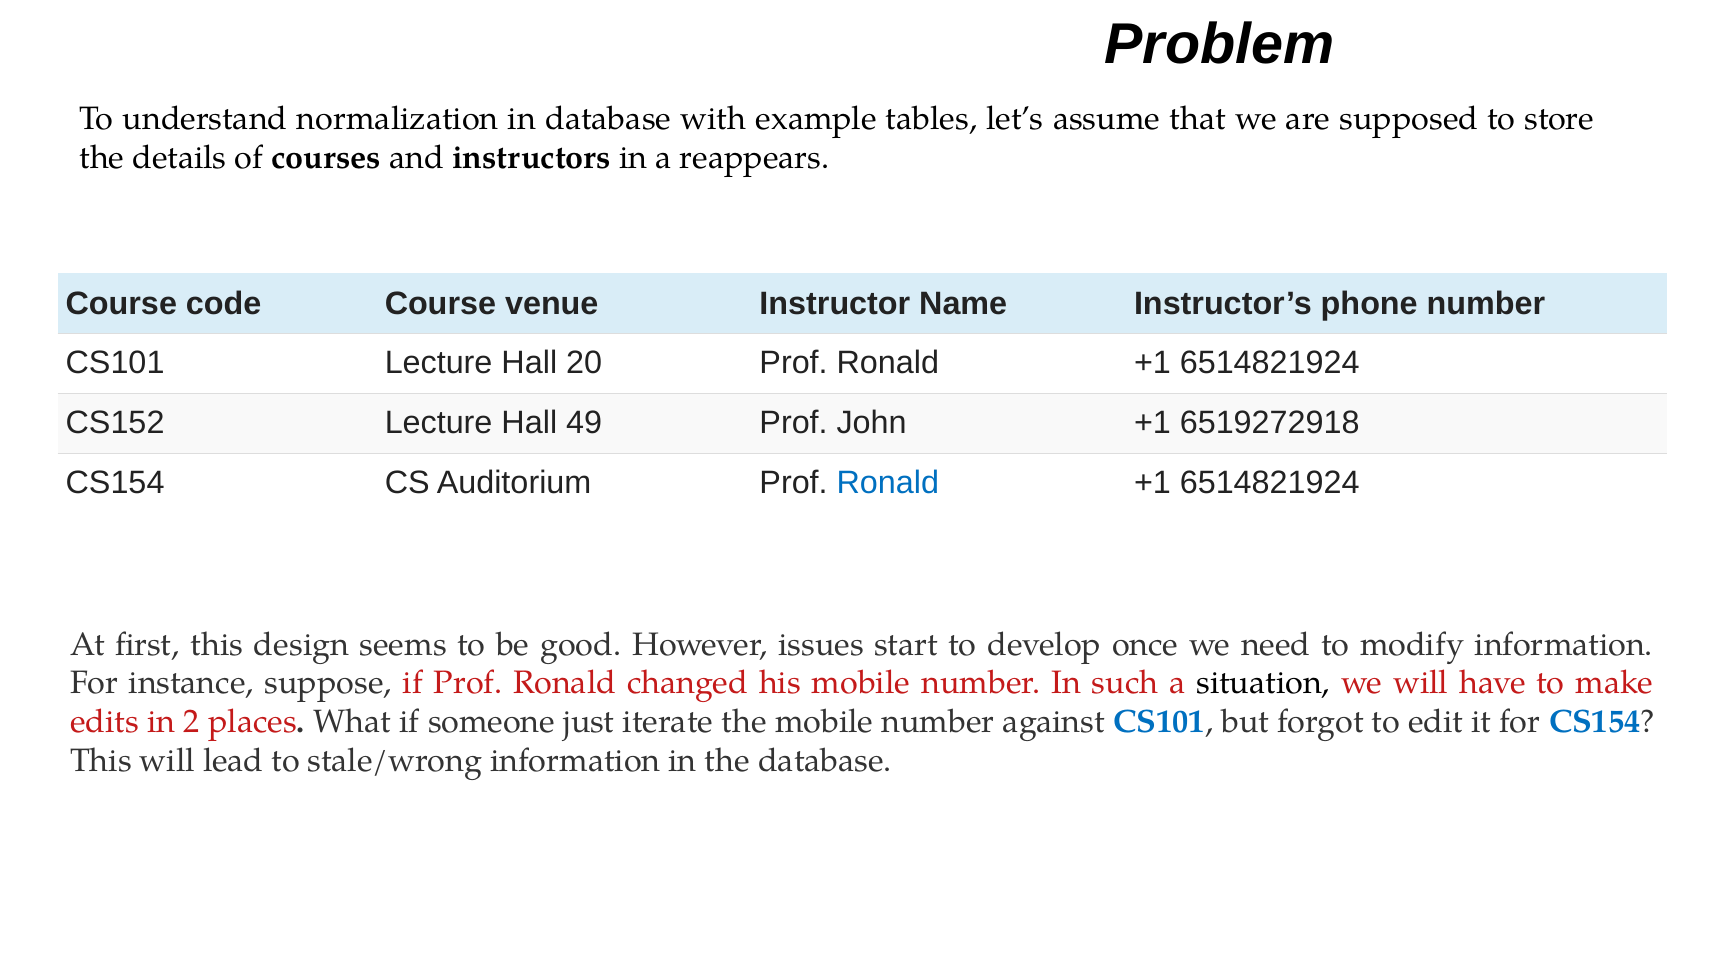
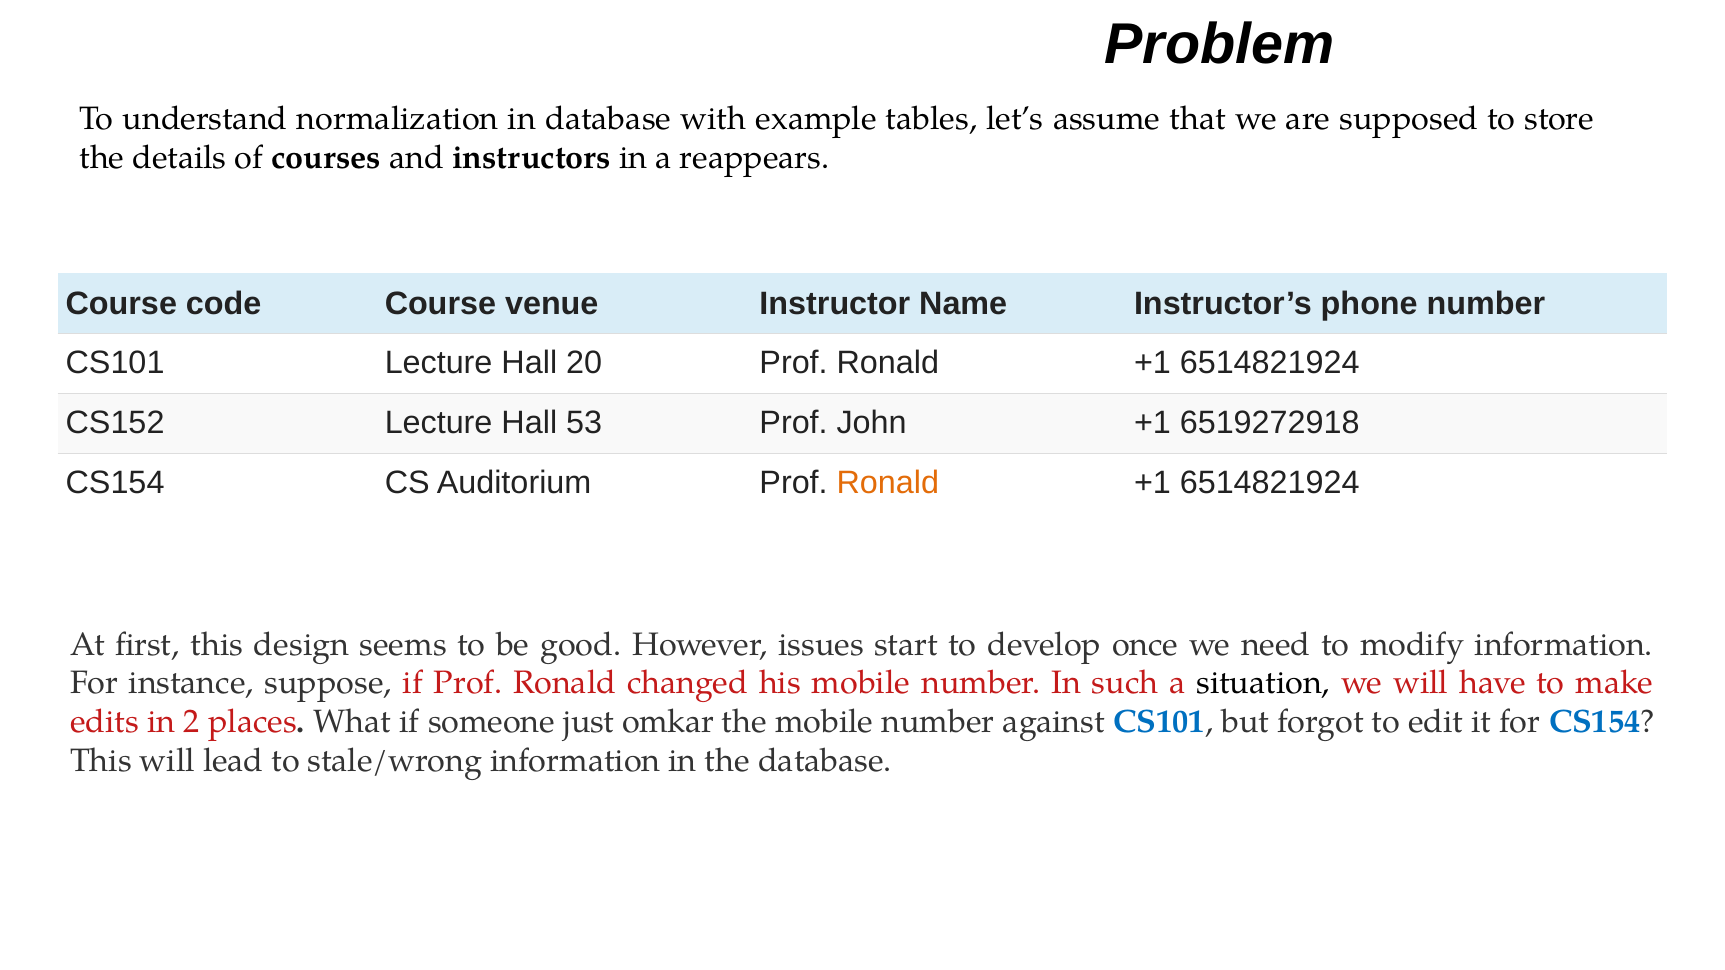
49: 49 -> 53
Ronald at (888, 483) colour: blue -> orange
iterate: iterate -> omkar
